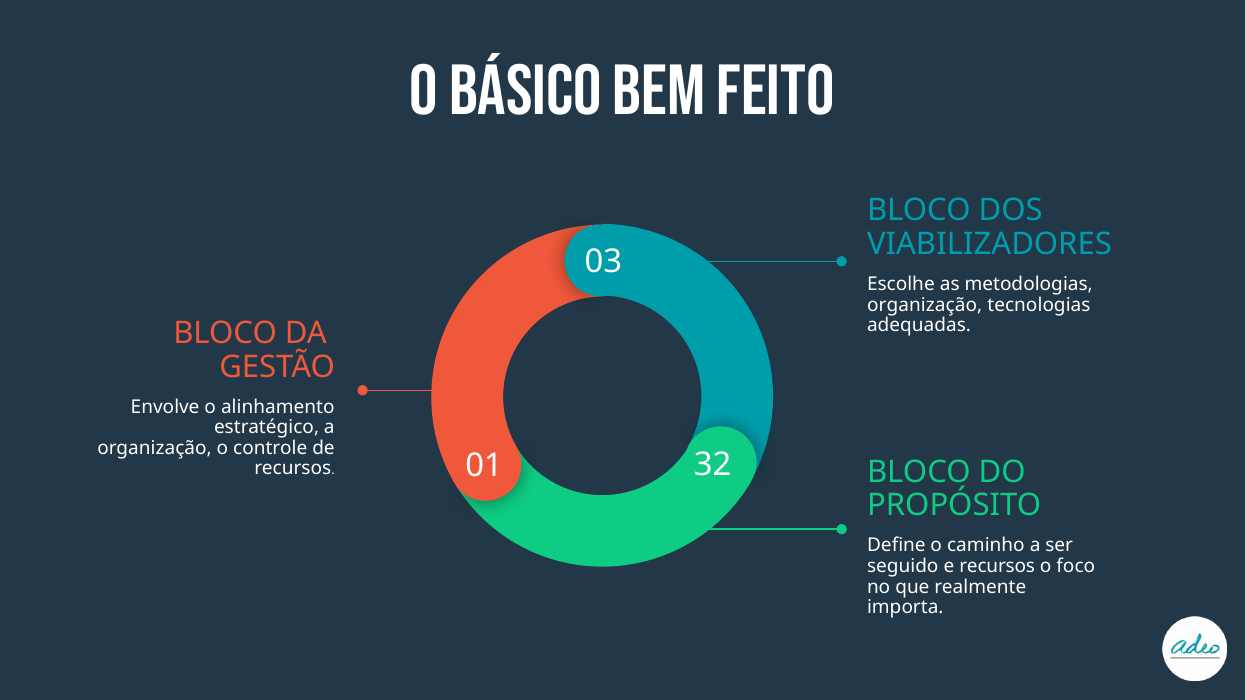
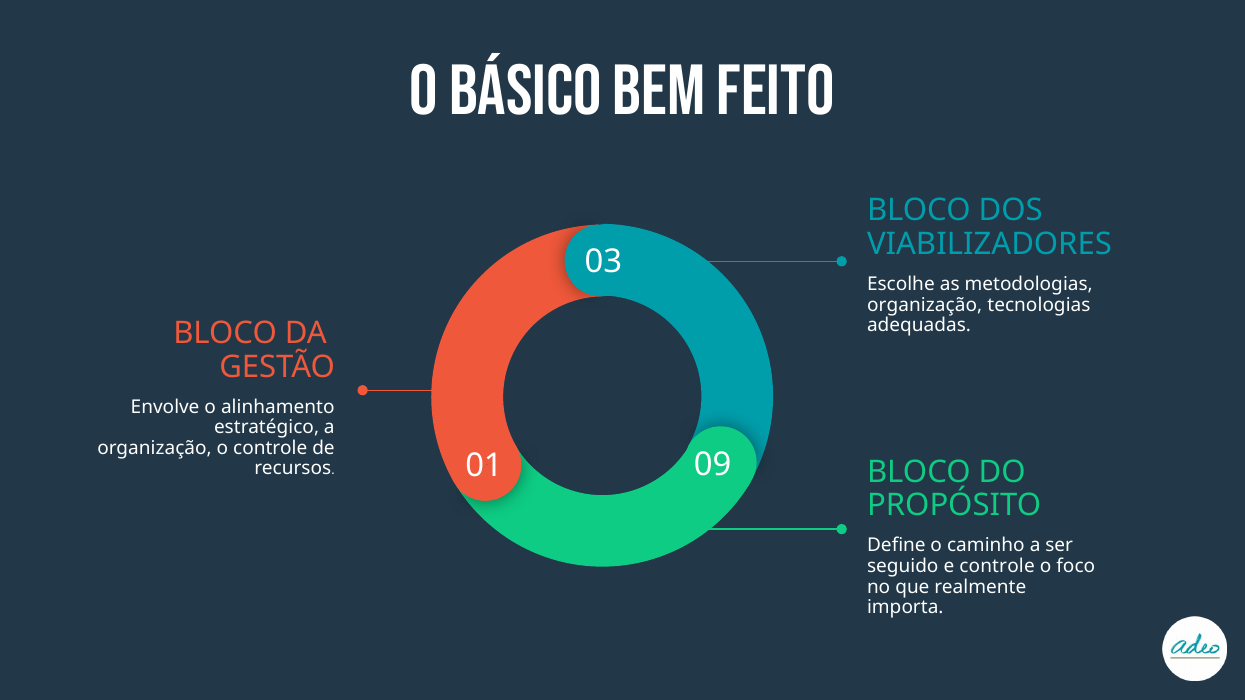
32: 32 -> 09
e recursos: recursos -> controle
